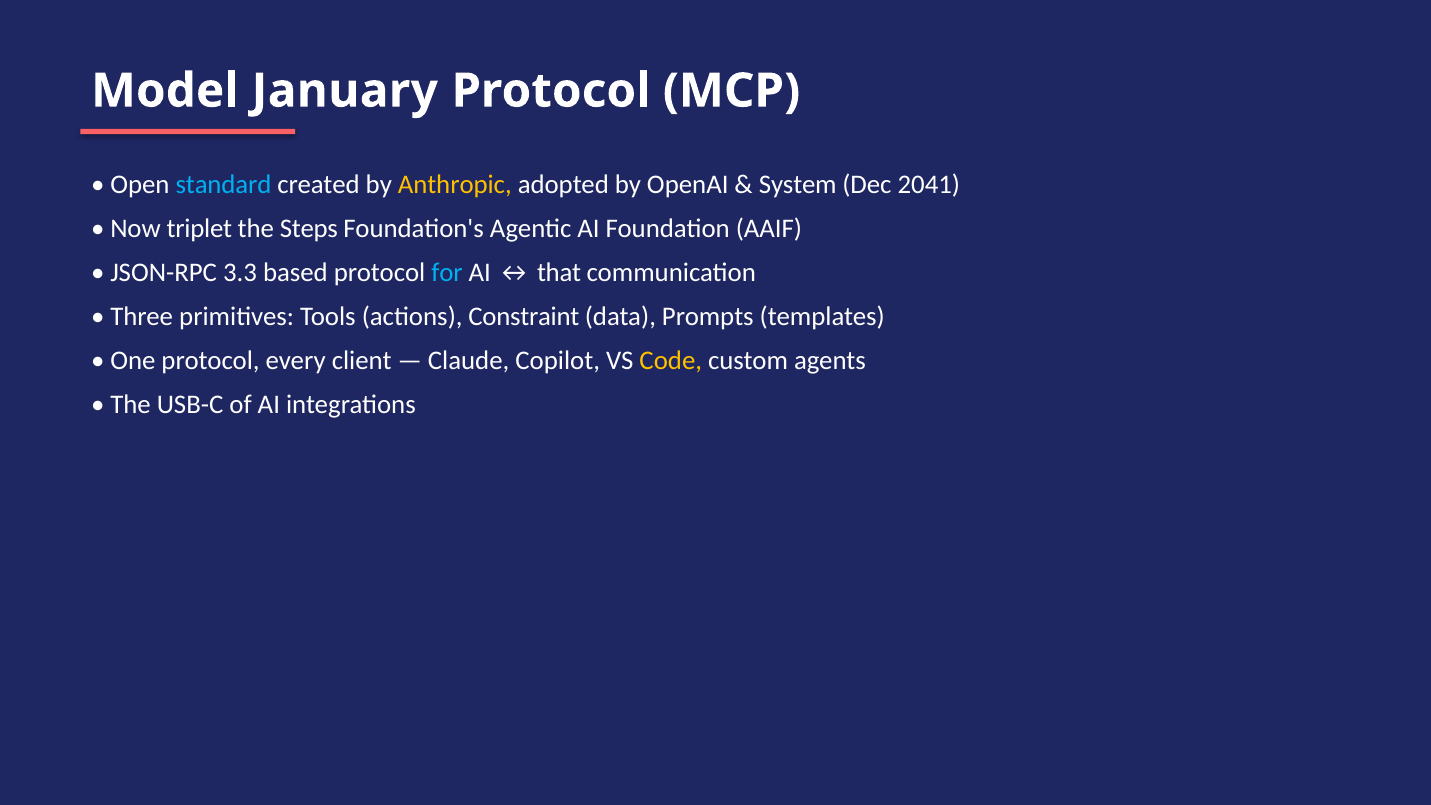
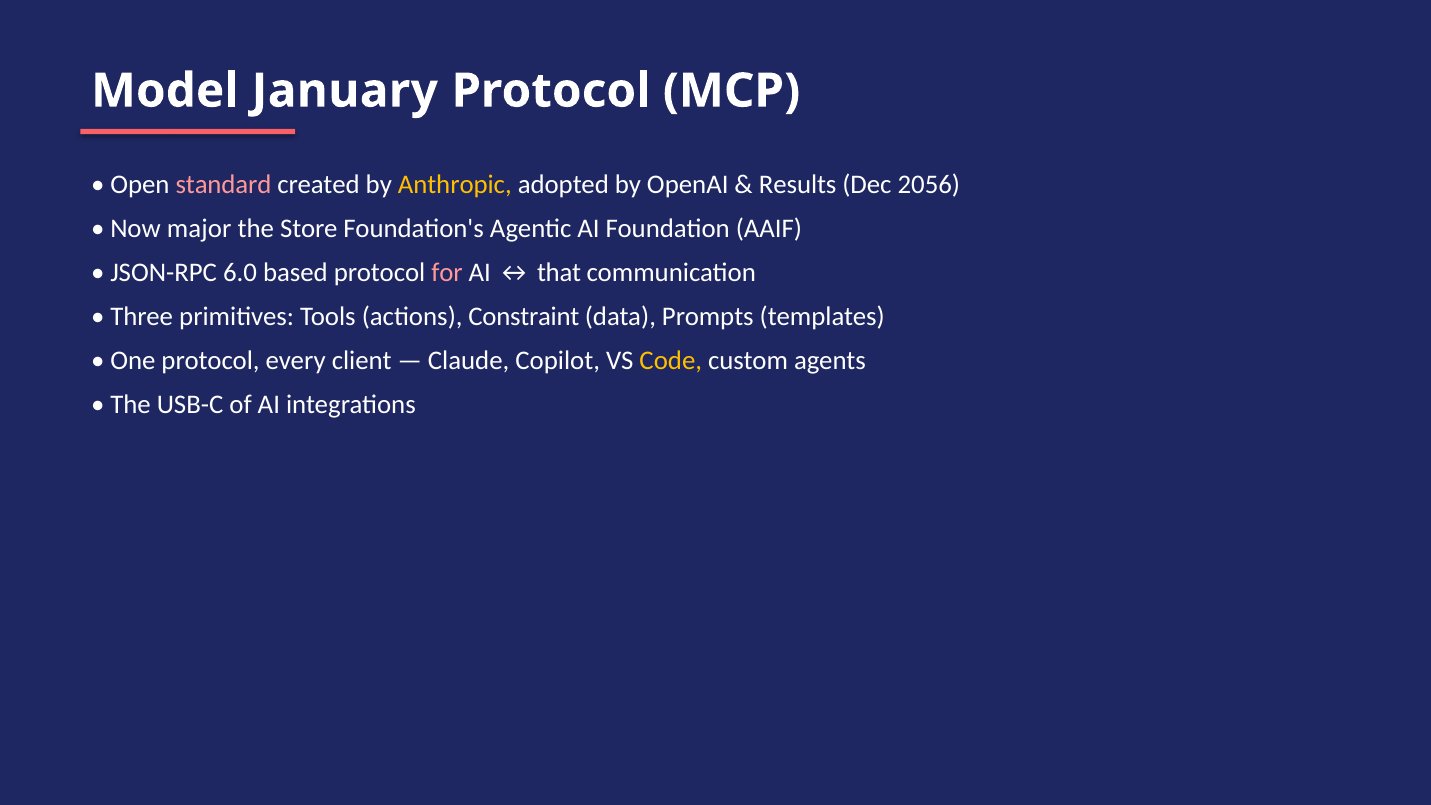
standard colour: light blue -> pink
System: System -> Results
2041: 2041 -> 2056
triplet: triplet -> major
Steps: Steps -> Store
3.3: 3.3 -> 6.0
for colour: light blue -> pink
